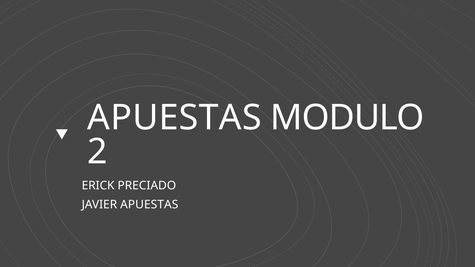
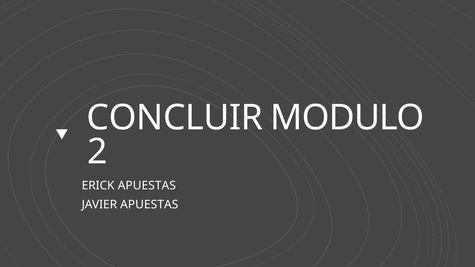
APUESTAS at (174, 118): APUESTAS -> CONCLUIR
ERICK PRECIADO: PRECIADO -> APUESTAS
